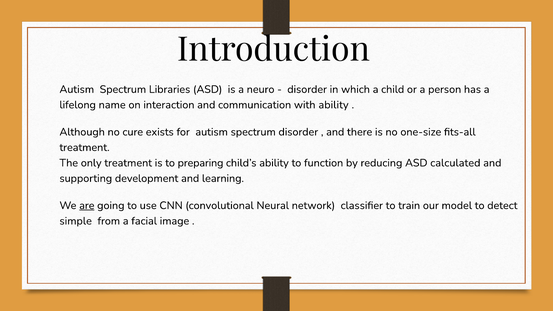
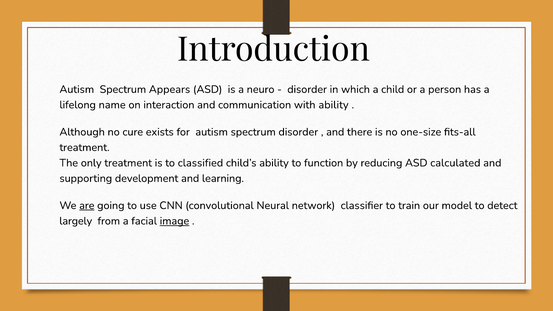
Libraries: Libraries -> Appears
preparing: preparing -> classified
simple: simple -> largely
image underline: none -> present
